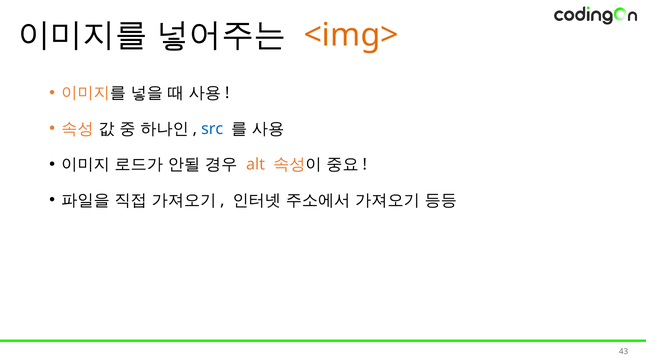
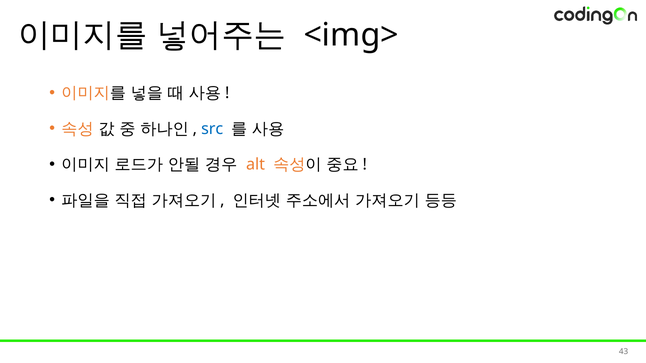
<img> colour: orange -> black
